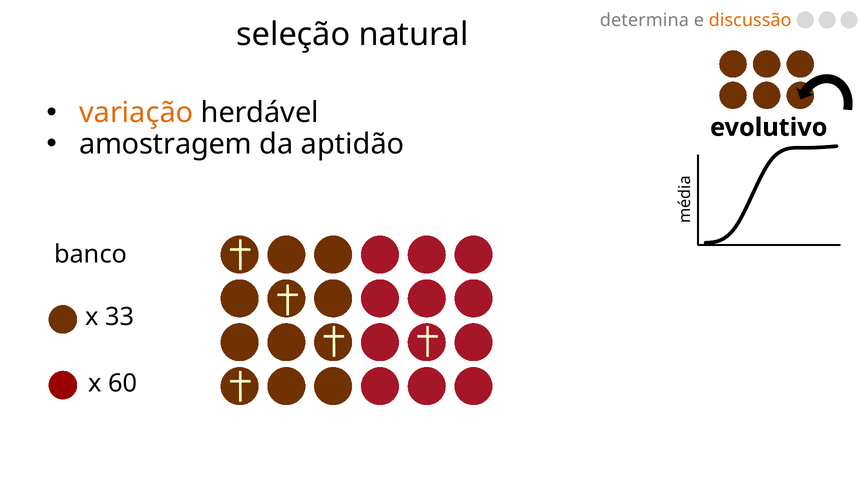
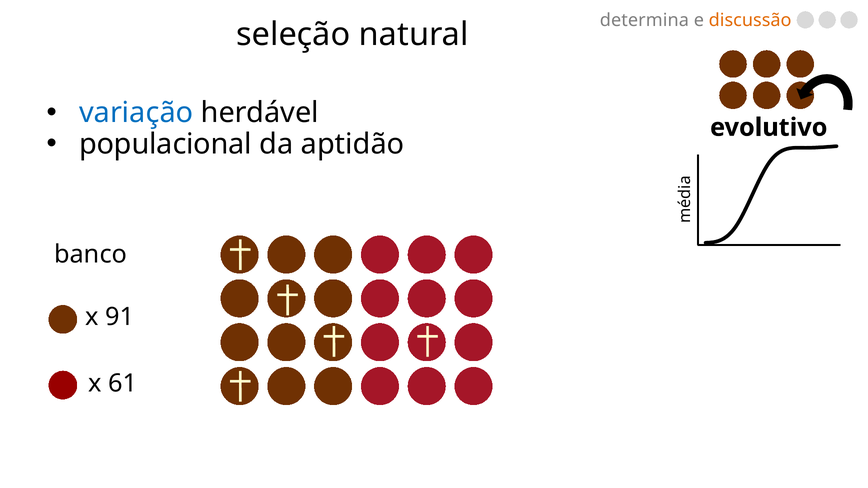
variação colour: orange -> blue
amostragem: amostragem -> populacional
33: 33 -> 91
60: 60 -> 61
